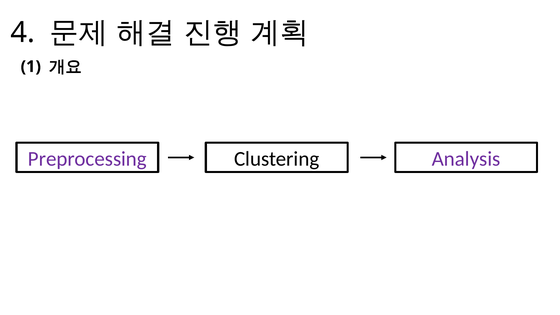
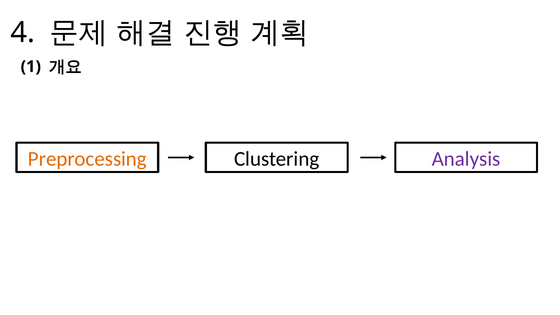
Preprocessing colour: purple -> orange
